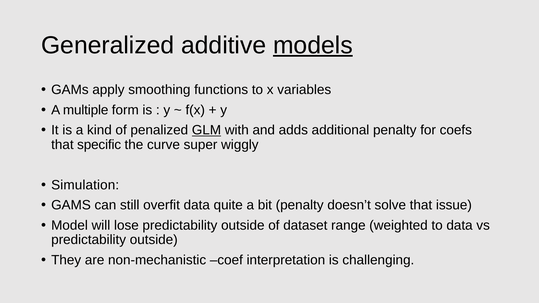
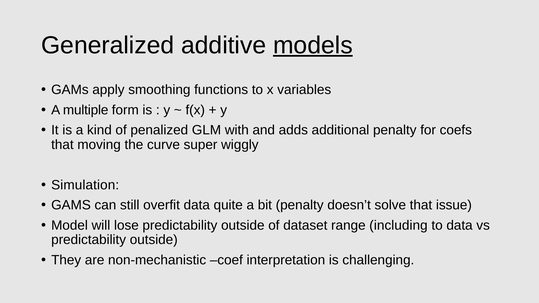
GLM underline: present -> none
specific: specific -> moving
weighted: weighted -> including
